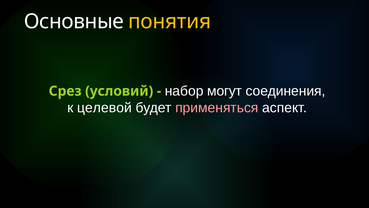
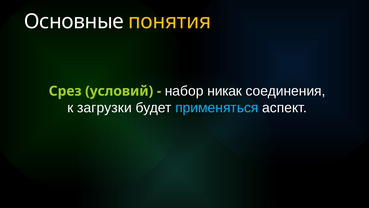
могут: могут -> никак
целевой: целевой -> загрузки
применяться colour: pink -> light blue
